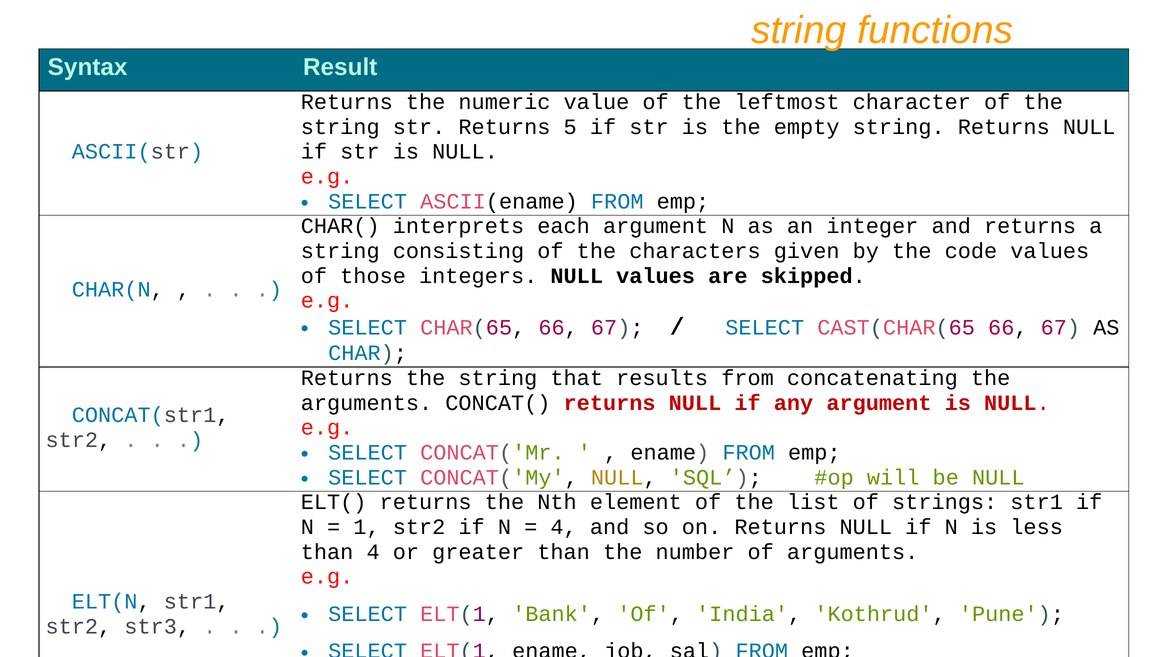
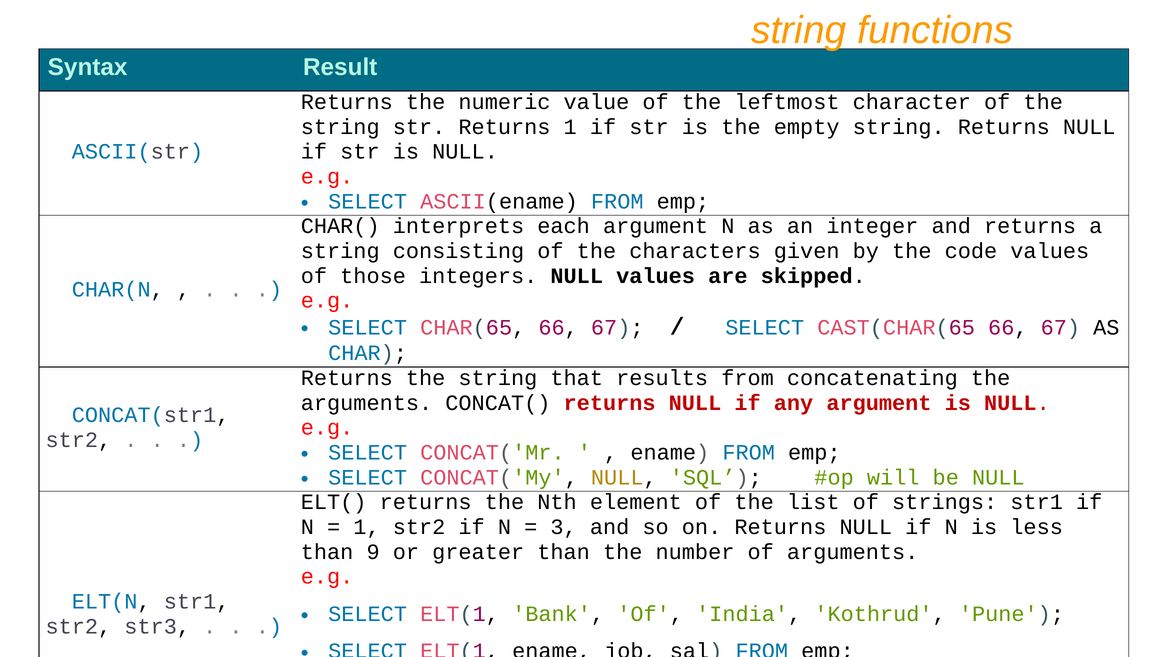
Returns 5: 5 -> 1
4 at (564, 527): 4 -> 3
than 4: 4 -> 9
